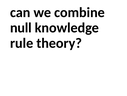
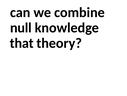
rule: rule -> that
